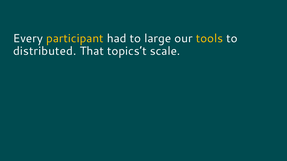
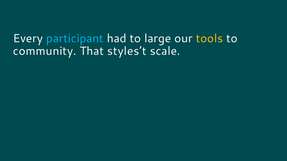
participant colour: yellow -> light blue
distributed: distributed -> community
topics’t: topics’t -> styles’t
